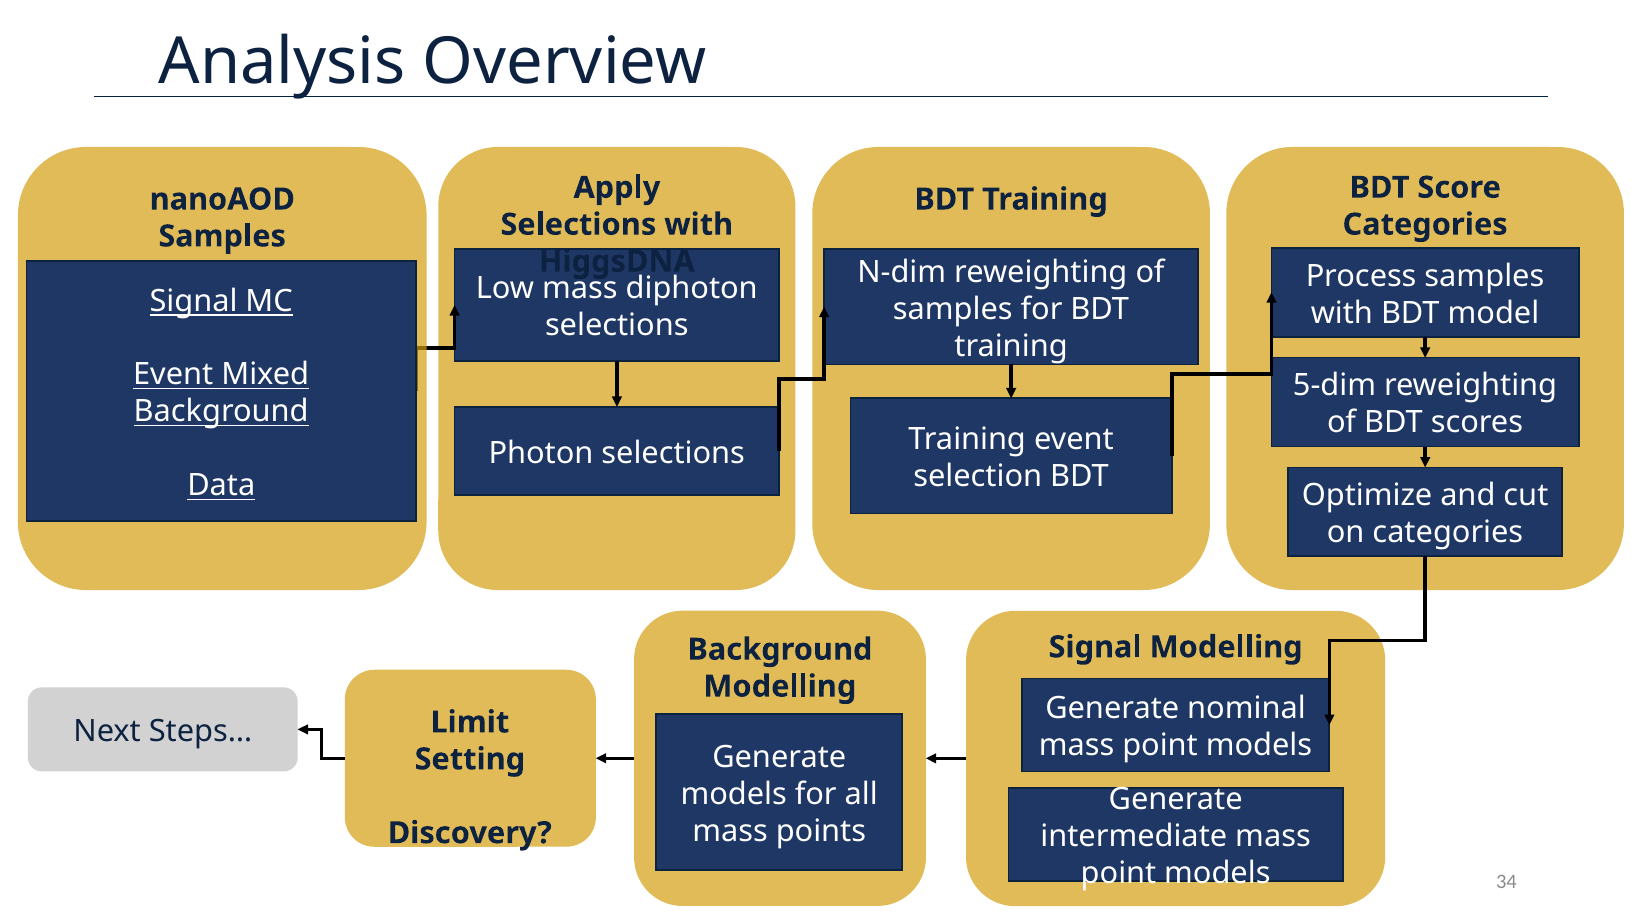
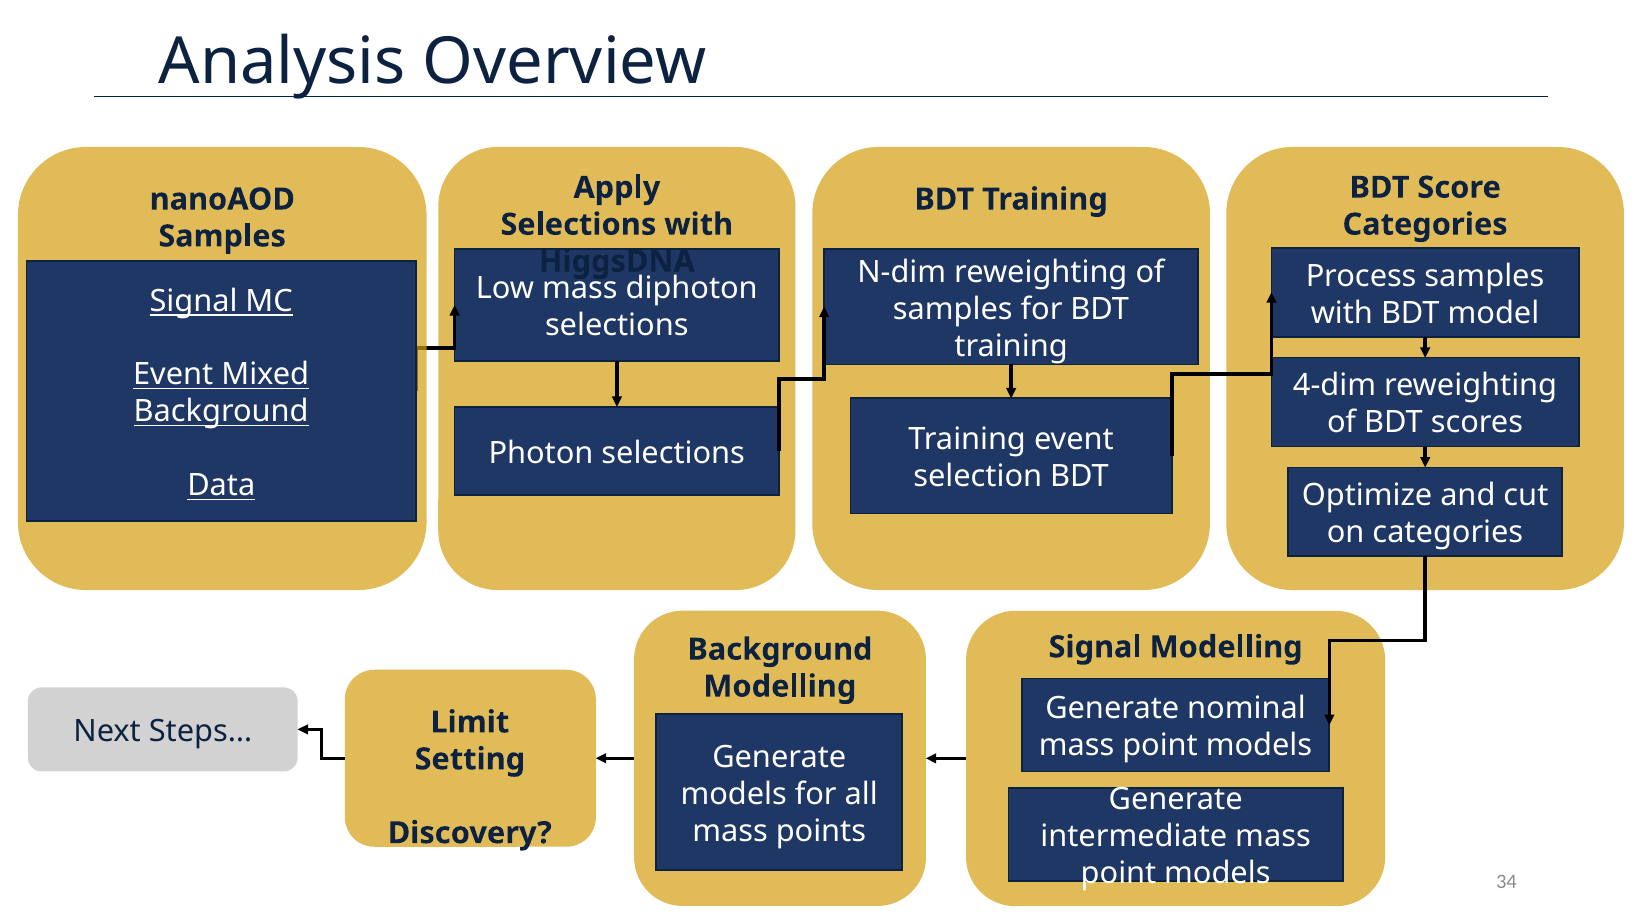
5-dim: 5-dim -> 4-dim
